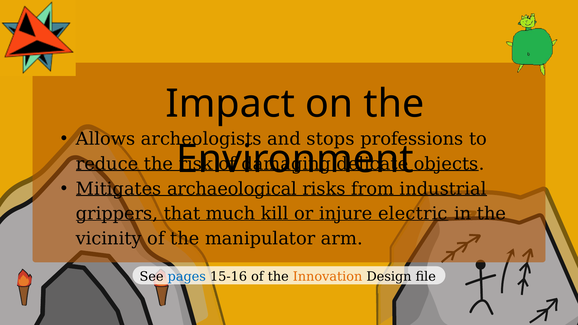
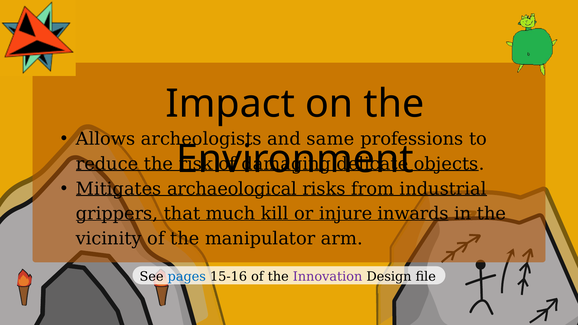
stops: stops -> same
electric: electric -> inwards
Innovation colour: orange -> purple
